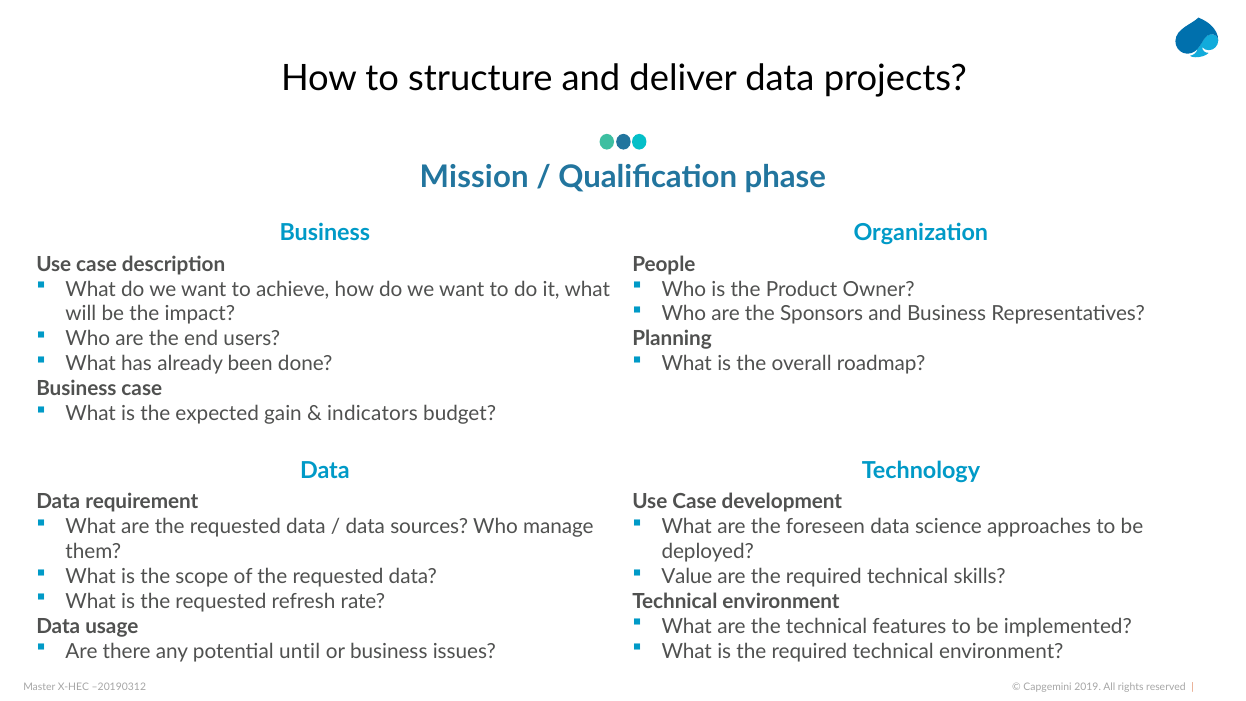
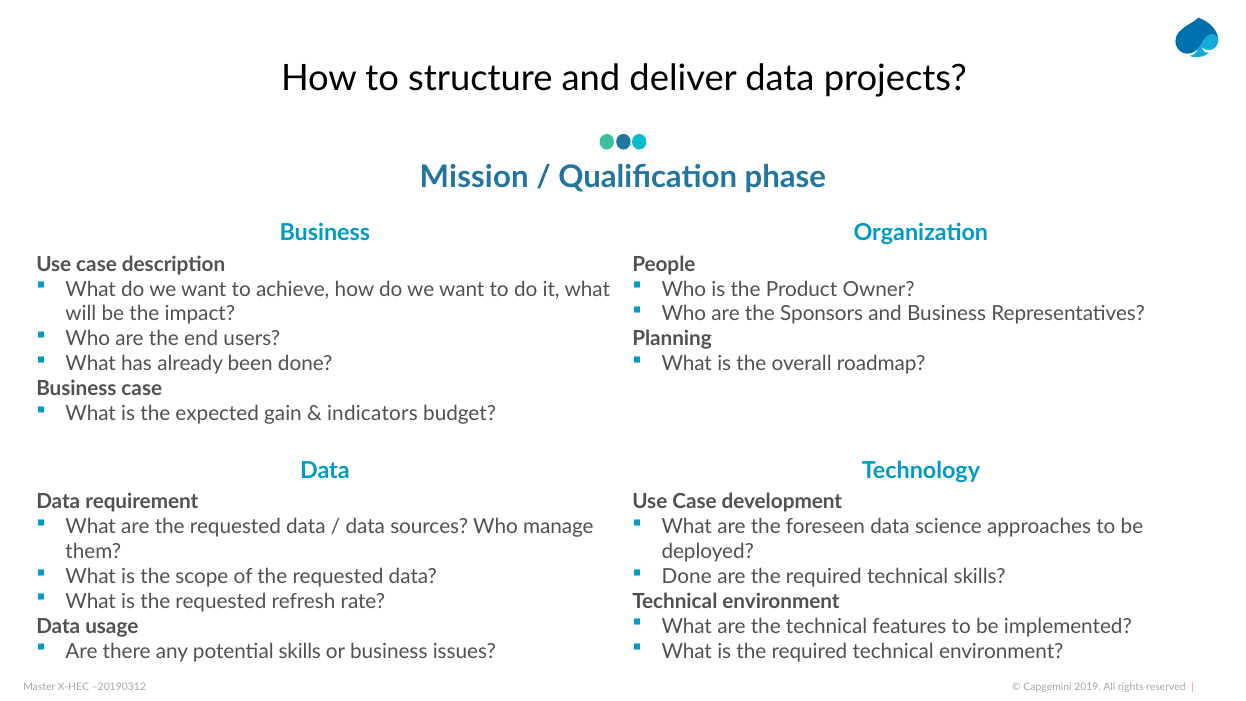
Value at (687, 577): Value -> Done
potential until: until -> skills
